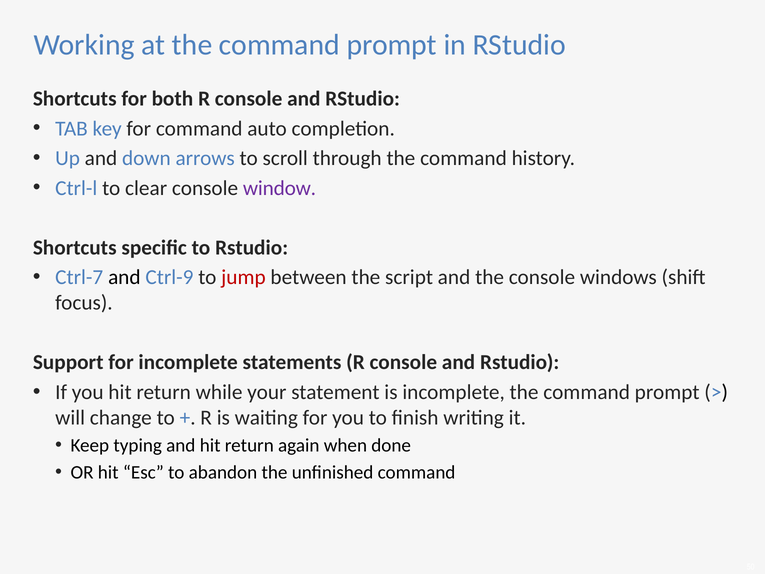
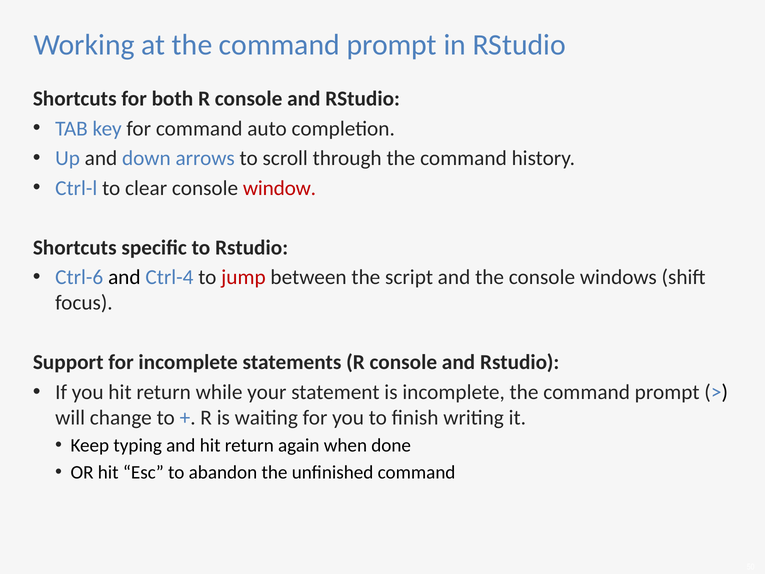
window colour: purple -> red
Ctrl-7: Ctrl-7 -> Ctrl-6
Ctrl-9: Ctrl-9 -> Ctrl-4
